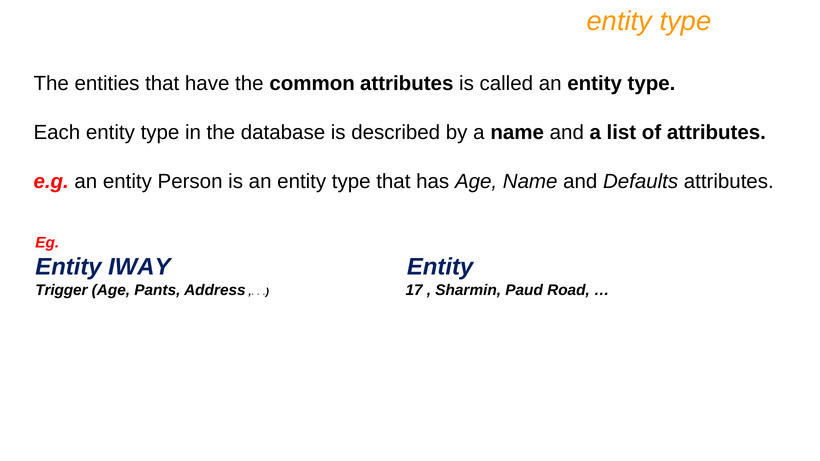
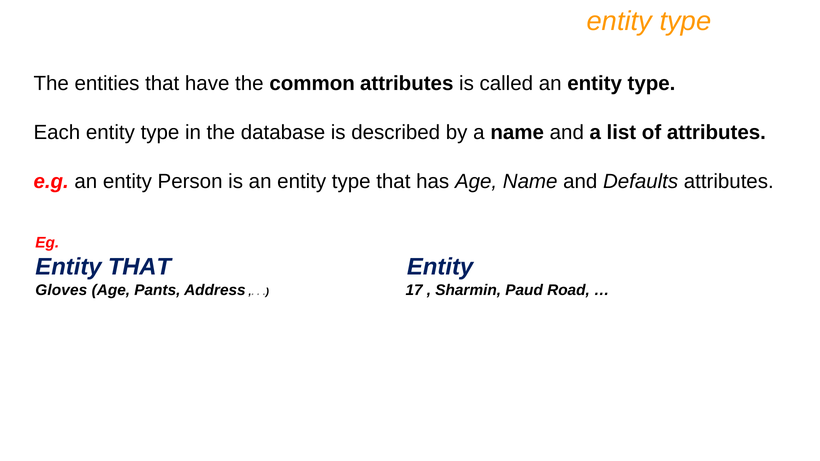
Entity IWAY: IWAY -> THAT
Trigger: Trigger -> Gloves
